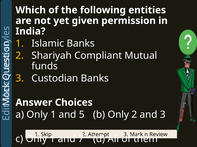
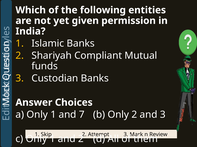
5: 5 -> 7
and 7: 7 -> 2
